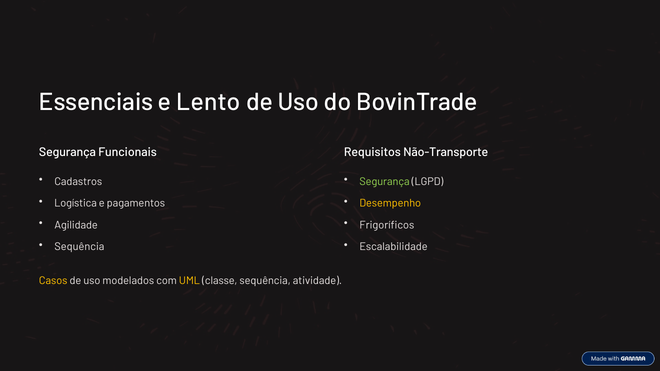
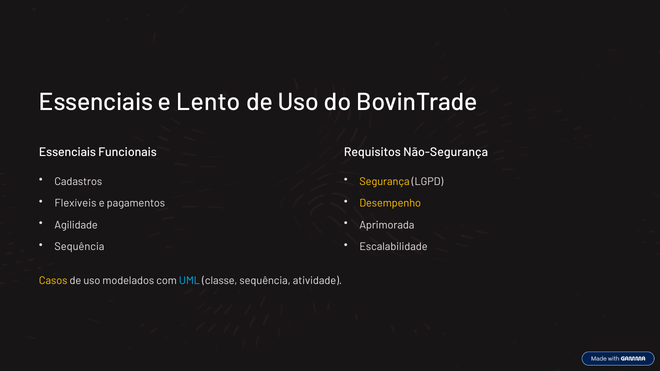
Segurança at (67, 152): Segurança -> Essenciais
Não-Transporte: Não-Transporte -> Não-Segurança
Segurança at (384, 182) colour: light green -> yellow
Logística: Logística -> Flexíveis
Frigoríficos: Frigoríficos -> Aprimorada
UML colour: yellow -> light blue
